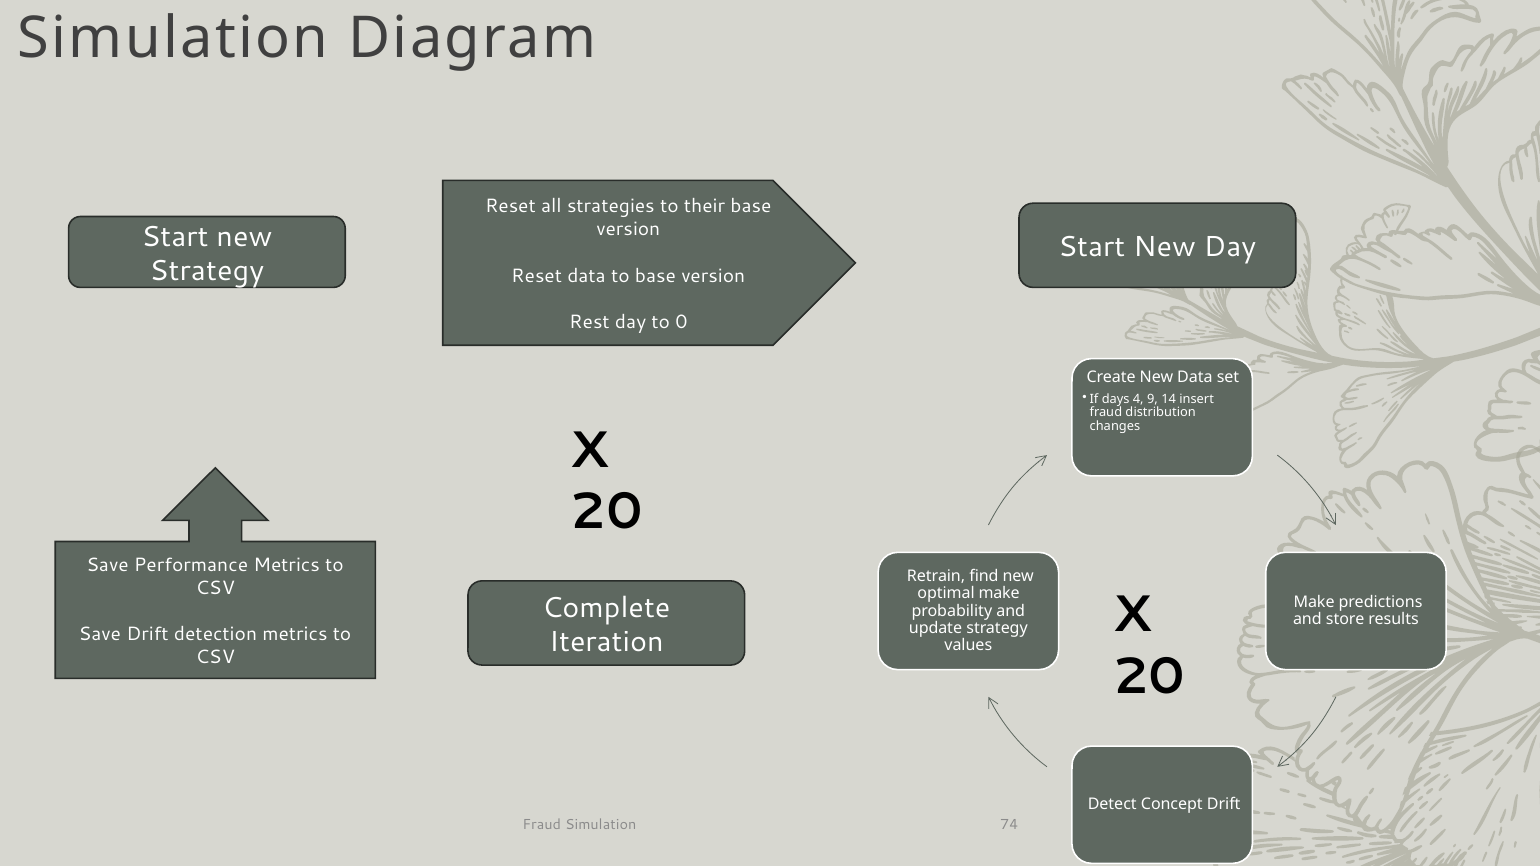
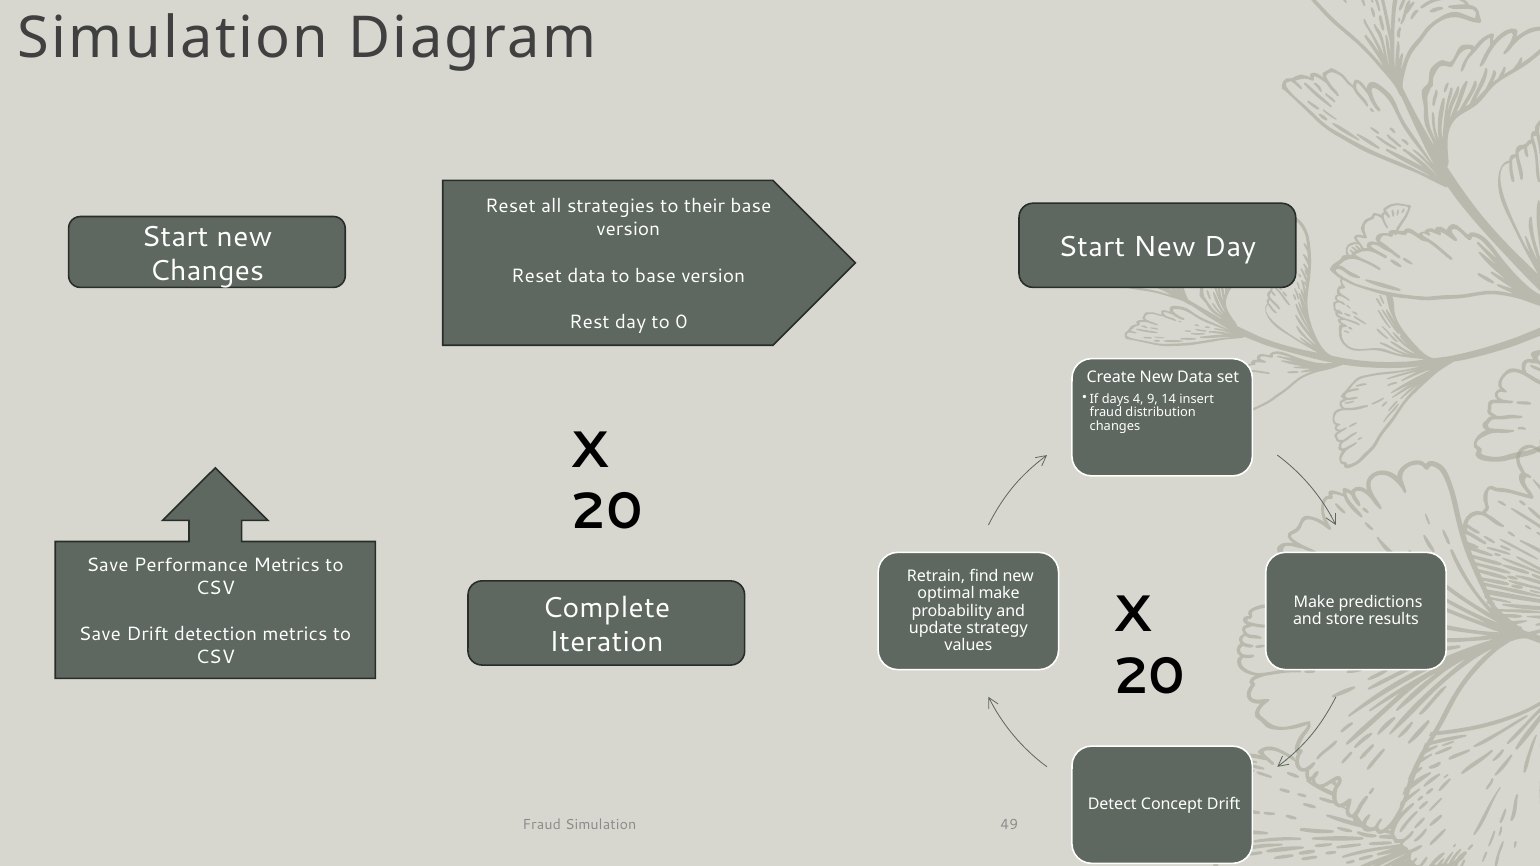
Strategy at (207, 271): Strategy -> Changes
74: 74 -> 49
